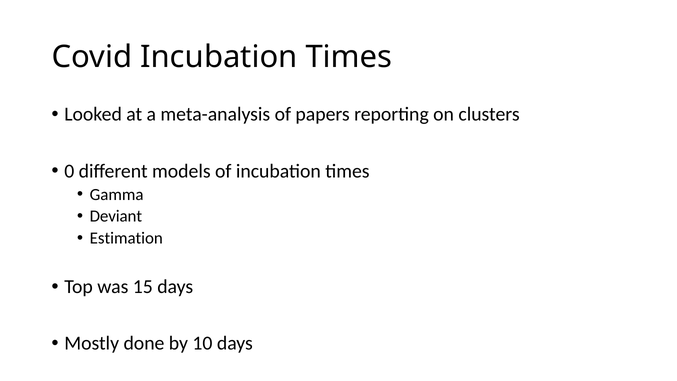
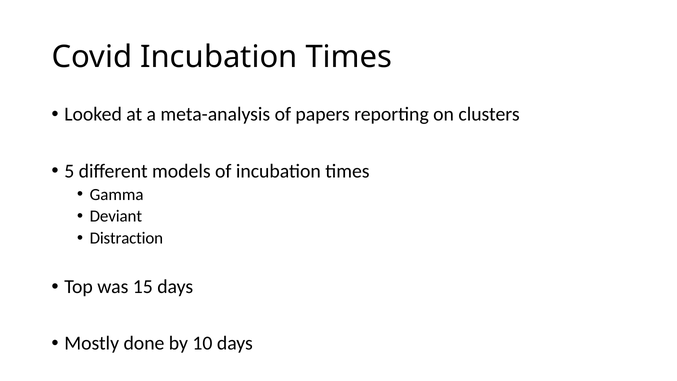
0: 0 -> 5
Estimation: Estimation -> Distraction
